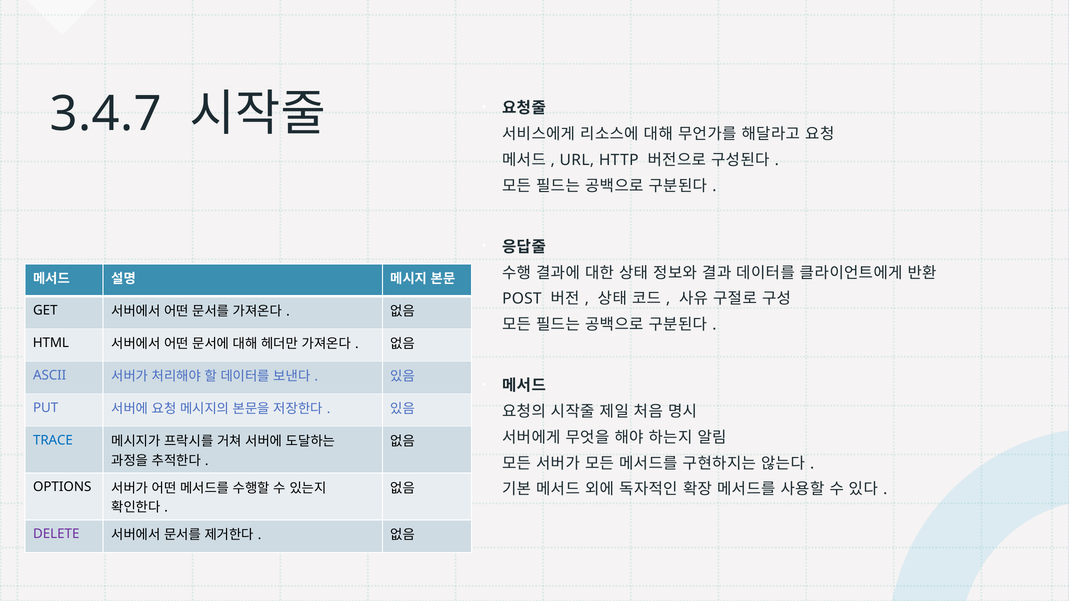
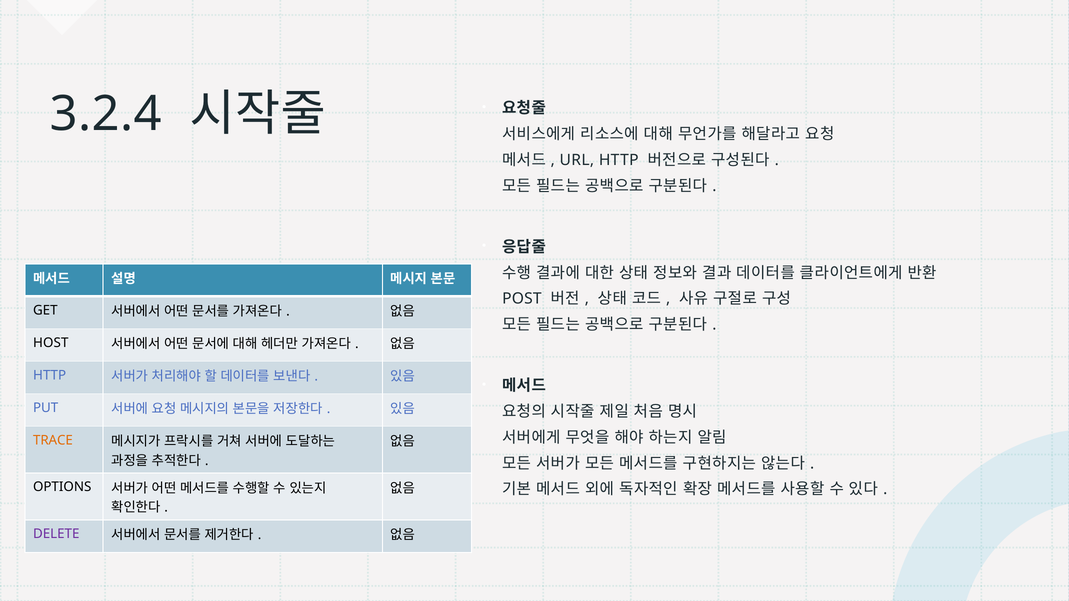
3.4.7: 3.4.7 -> 3.2.4
HTML: HTML -> HOST
ASCII at (50, 375): ASCII -> HTTP
TRACE colour: blue -> orange
